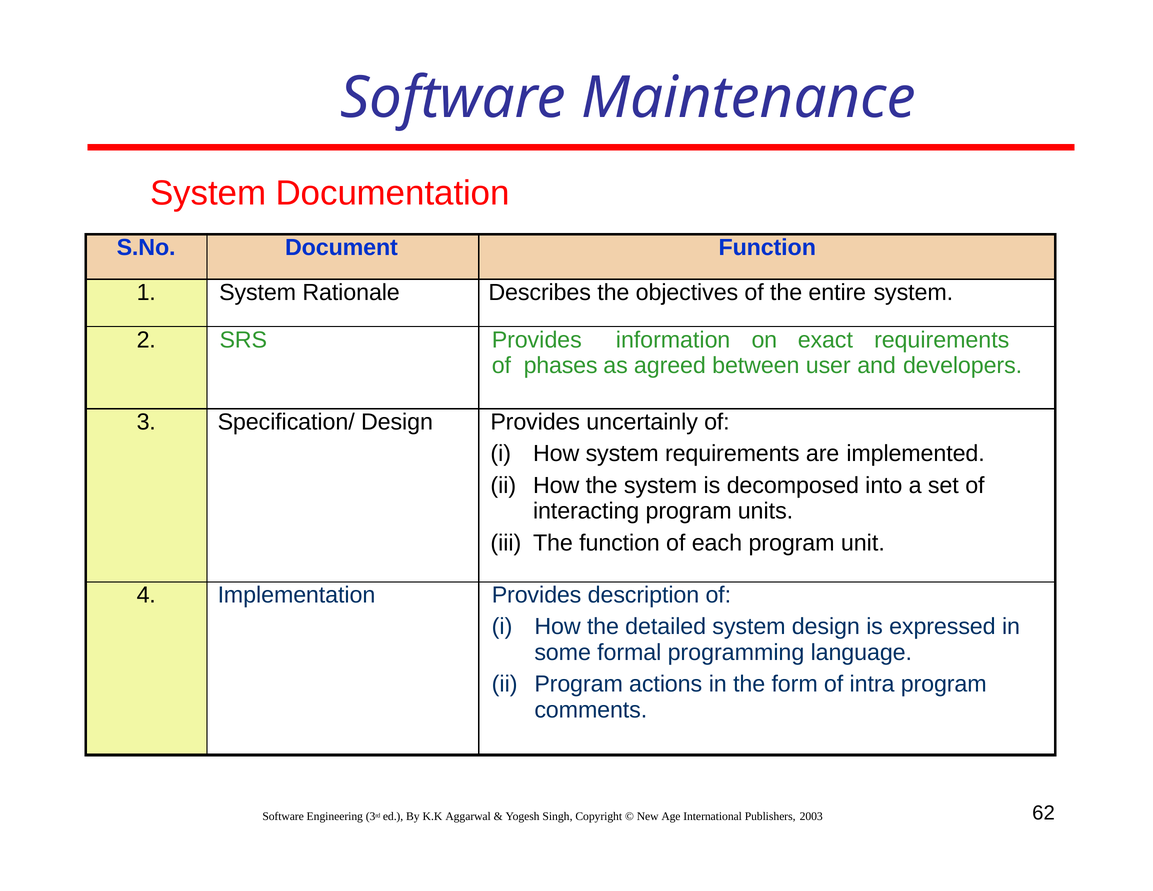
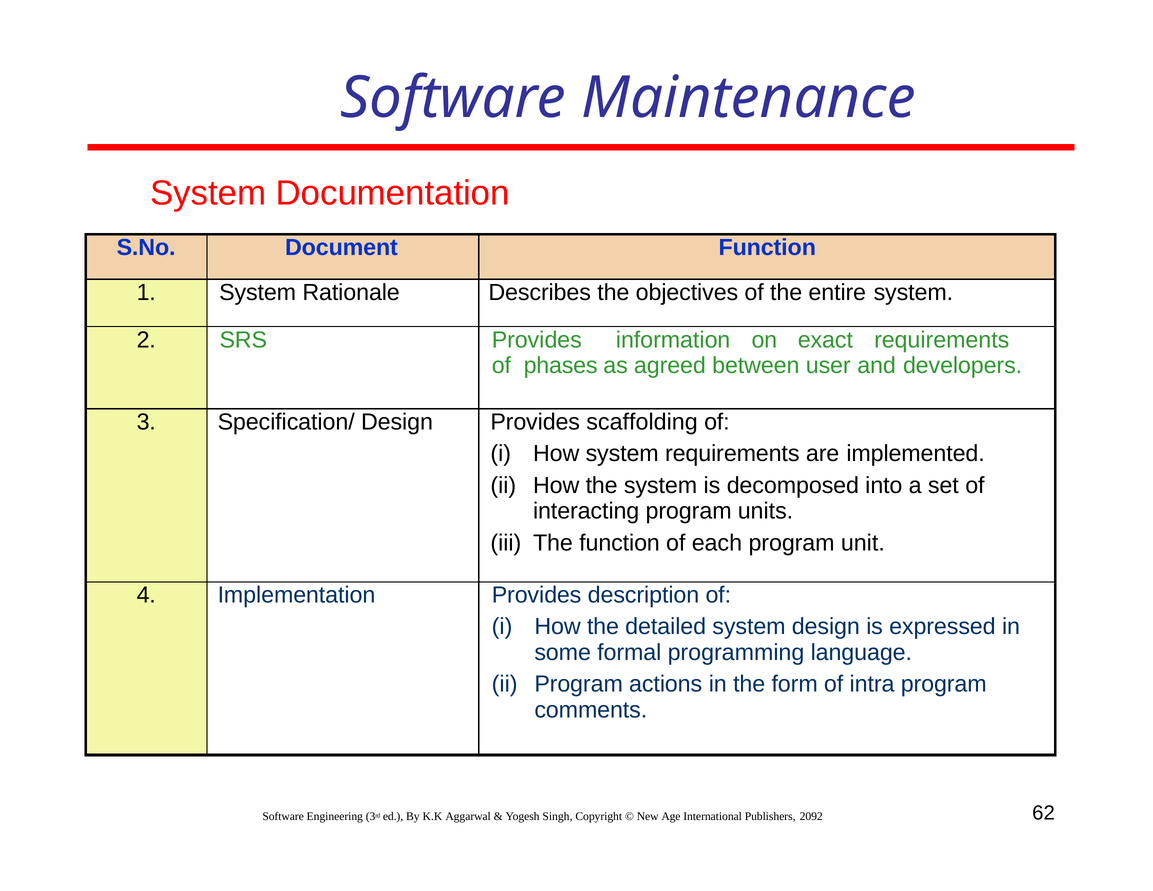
uncertainly: uncertainly -> scaffolding
2003: 2003 -> 2092
